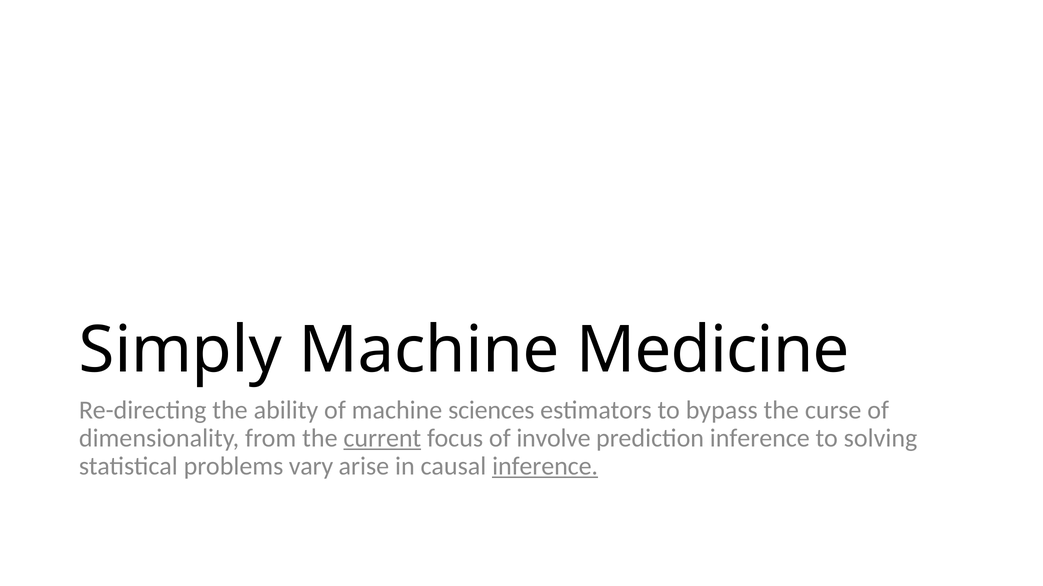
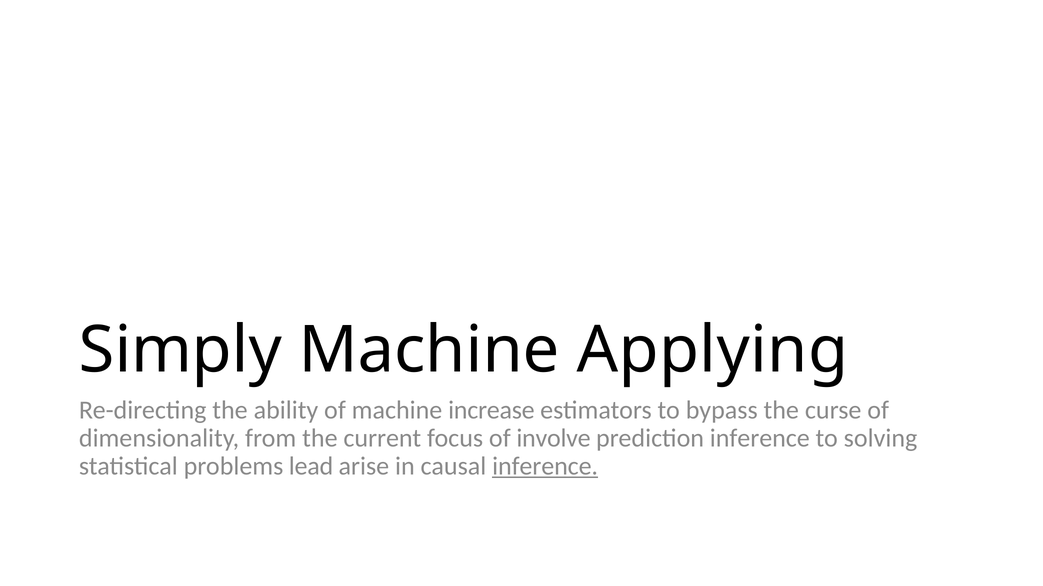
Medicine: Medicine -> Applying
sciences: sciences -> increase
current underline: present -> none
vary: vary -> lead
